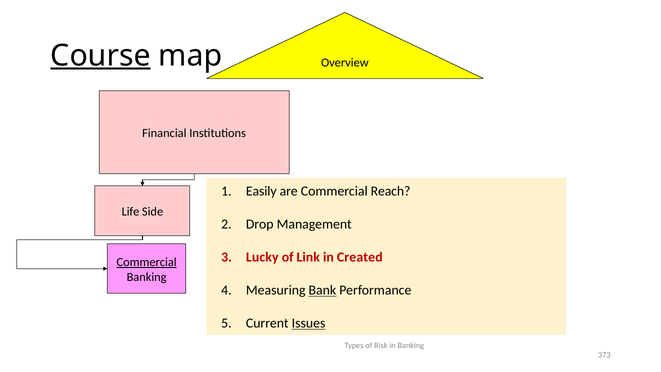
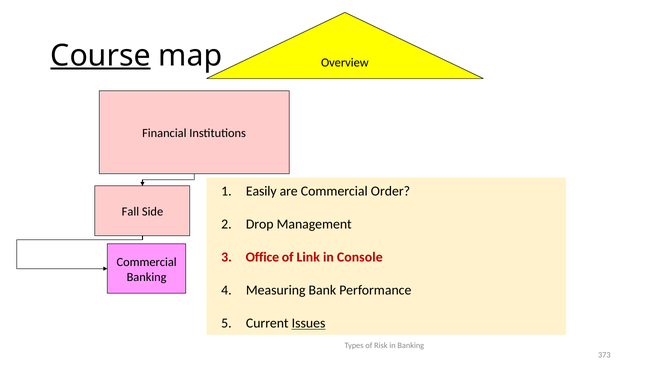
Reach: Reach -> Order
Life: Life -> Fall
Lucky: Lucky -> Office
Created: Created -> Console
Commercial at (147, 262) underline: present -> none
Bank underline: present -> none
